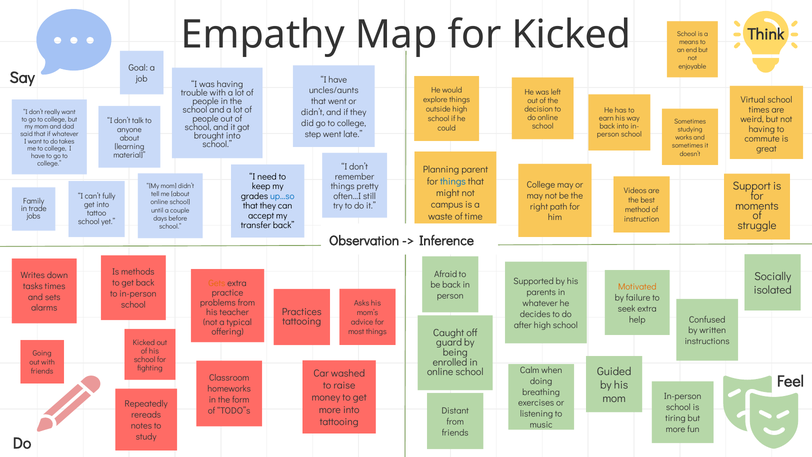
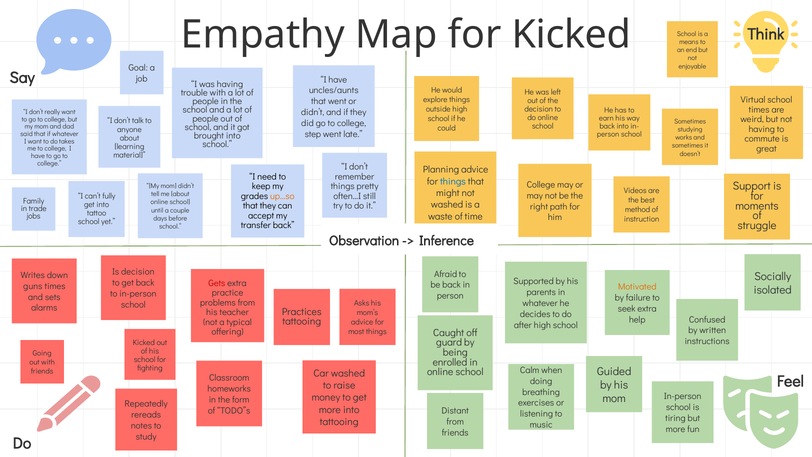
Planning parent: parent -> advice
up…so colour: blue -> orange
campus at (447, 205): campus -> washed
Is methods: methods -> decision
Gets colour: orange -> red
tasks: tasks -> guns
